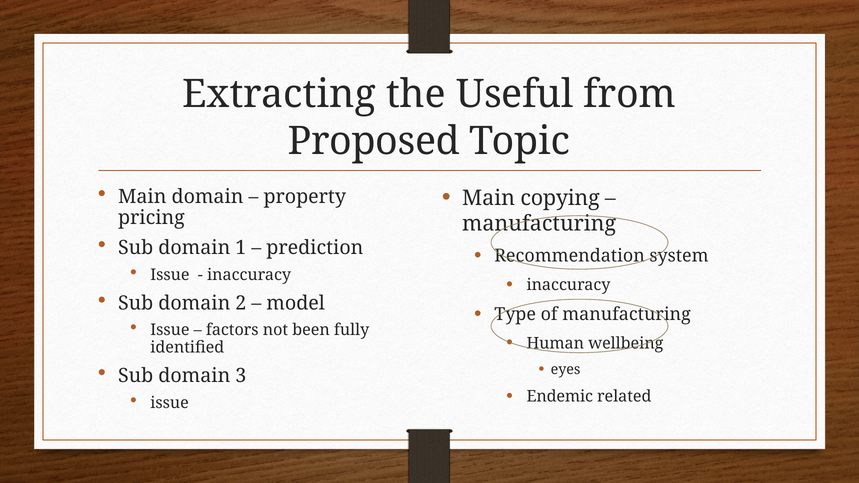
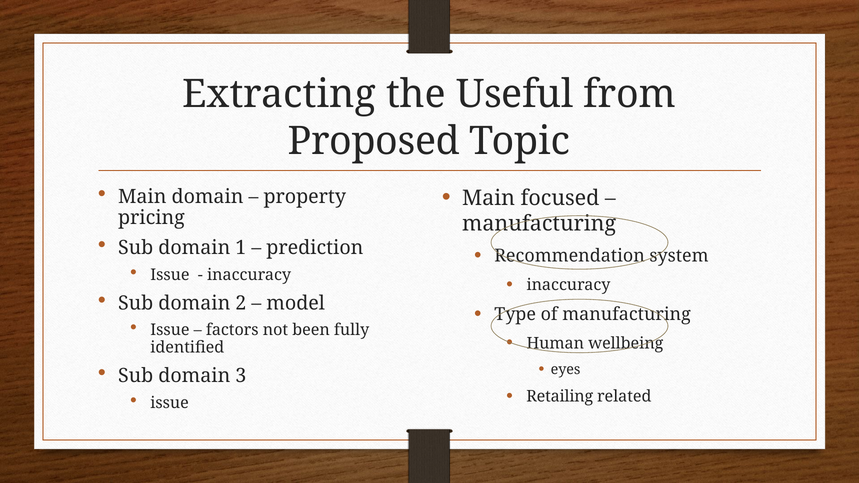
copying: copying -> focused
Endemic: Endemic -> Retailing
